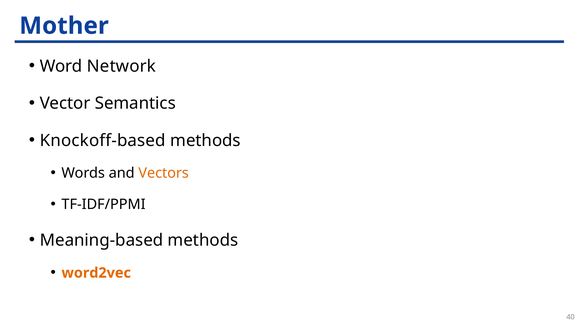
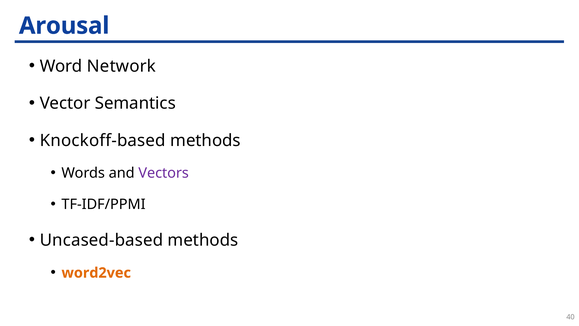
Mother: Mother -> Arousal
Vectors colour: orange -> purple
Meaning-based: Meaning-based -> Uncased-based
